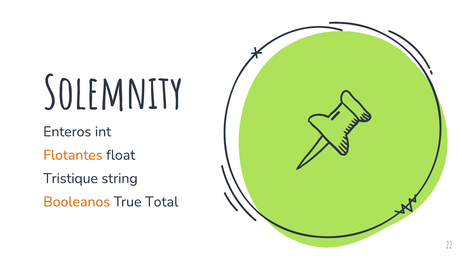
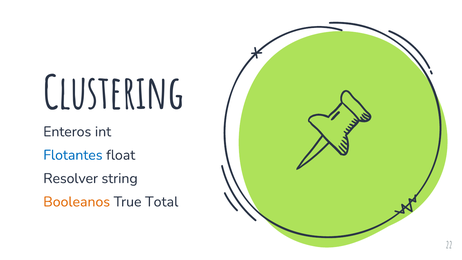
Solemnity: Solemnity -> Clustering
Flotantes colour: orange -> blue
Tristique: Tristique -> Resolver
